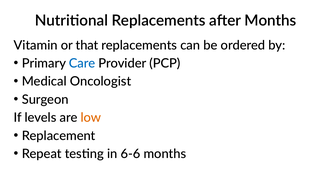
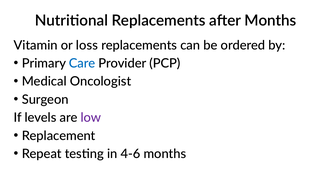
that: that -> loss
low colour: orange -> purple
6-6: 6-6 -> 4-6
